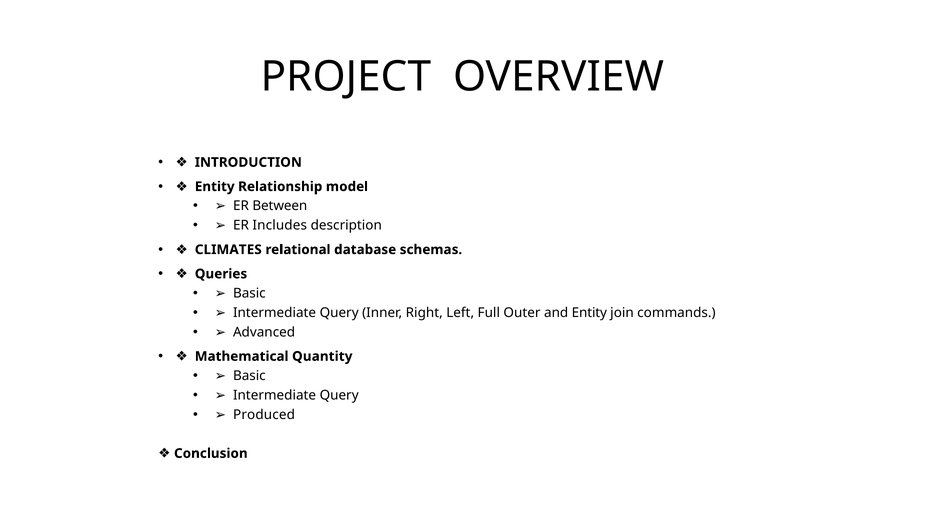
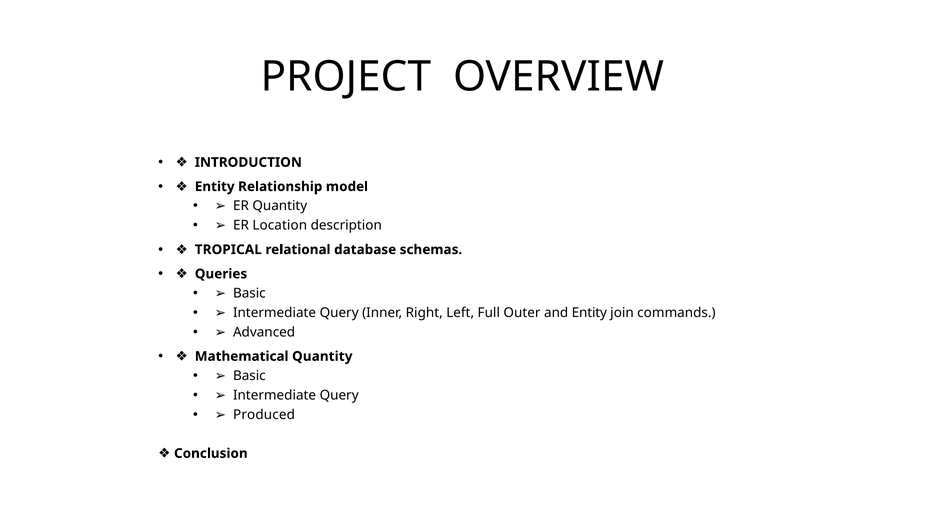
ER Between: Between -> Quantity
Includes: Includes -> Location
CLIMATES: CLIMATES -> TROPICAL
